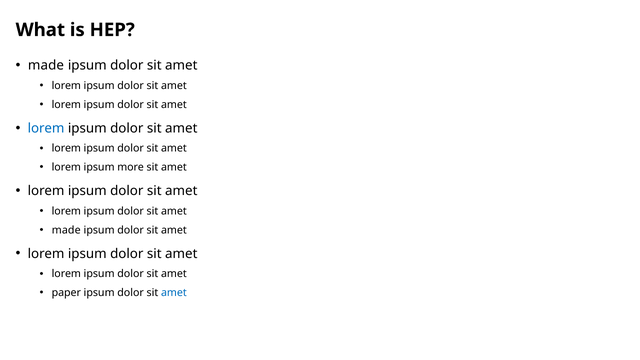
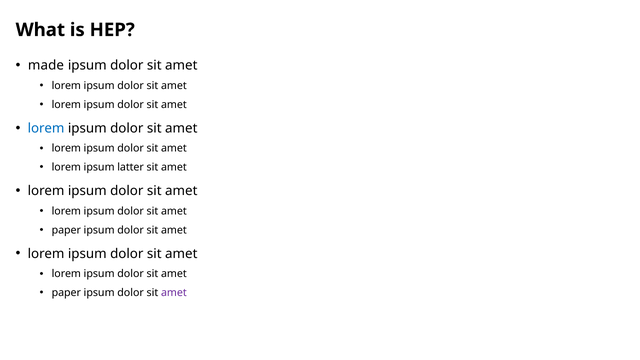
more: more -> latter
made at (66, 230): made -> paper
amet at (174, 293) colour: blue -> purple
